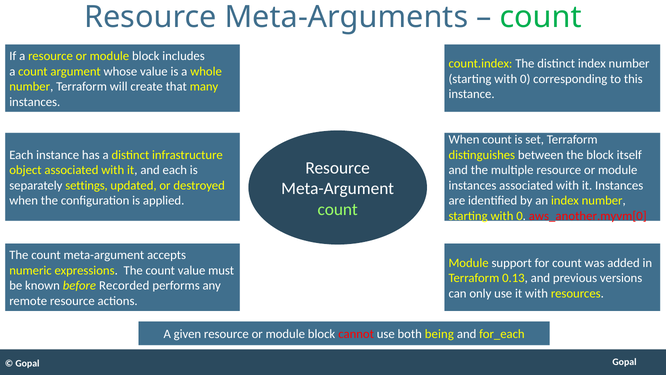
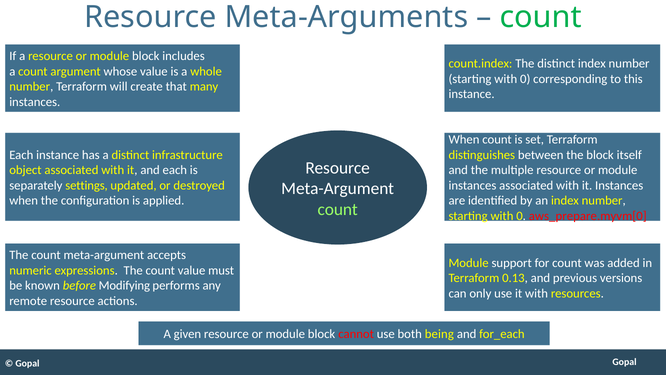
aws_another.myvm[0: aws_another.myvm[0 -> aws_prepare.myvm[0
Recorded: Recorded -> Modifying
